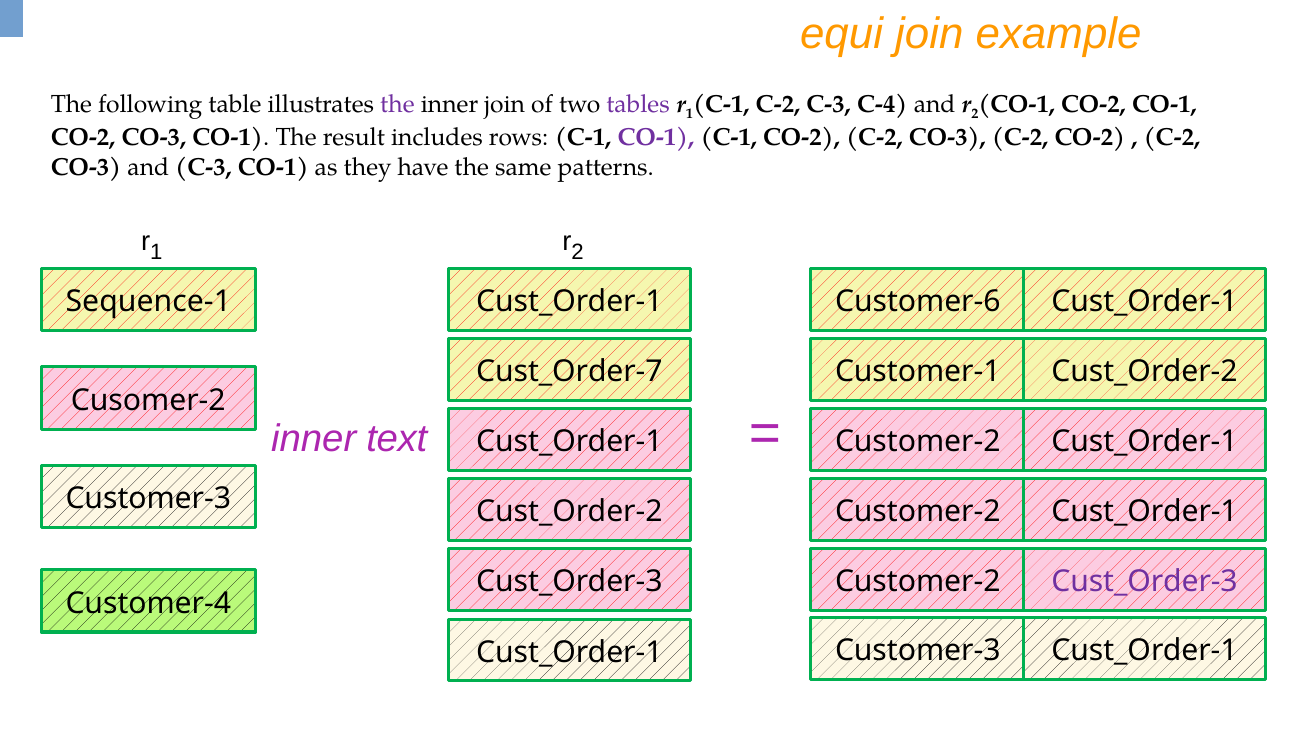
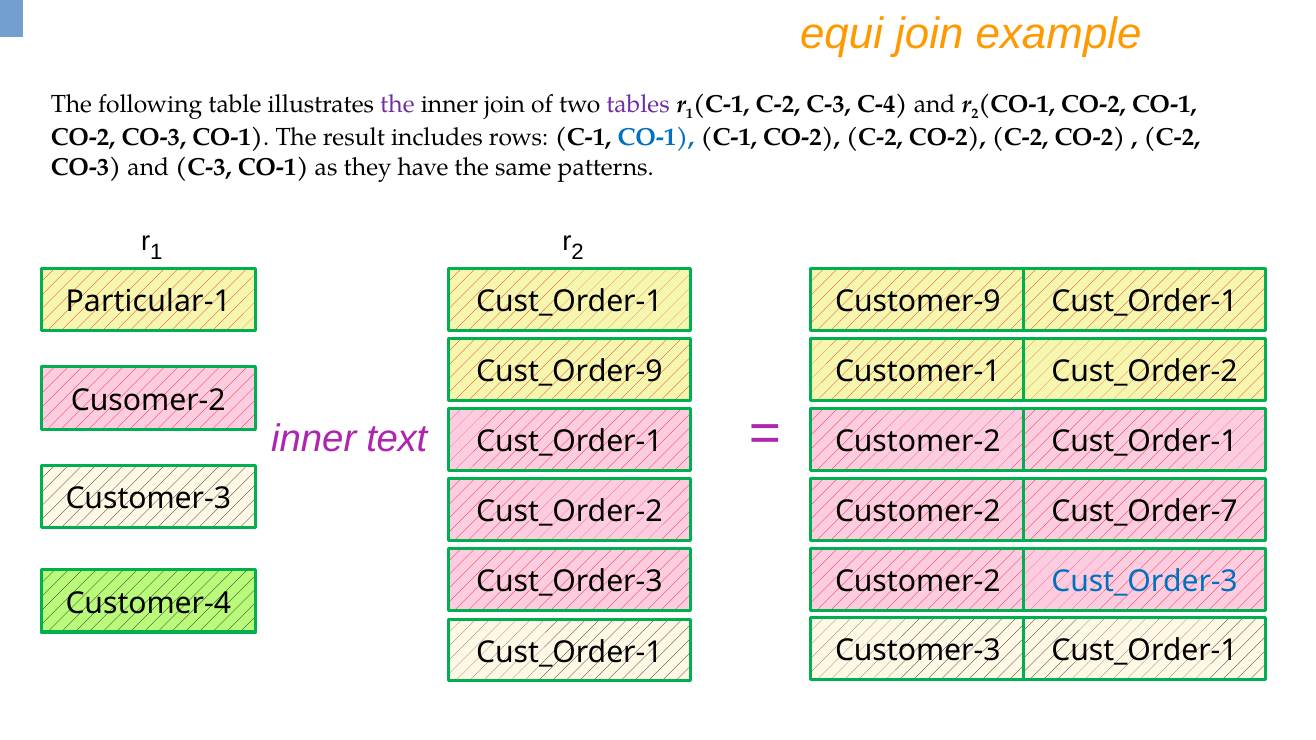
CO-1 at (656, 138) colour: purple -> blue
C-1 CO-2 C-2 CO-3: CO-3 -> CO-2
Sequence-1: Sequence-1 -> Particular-1
Customer-6: Customer-6 -> Customer-9
Cust_Order-7: Cust_Order-7 -> Cust_Order-9
Cust_Order-1 at (1145, 512): Cust_Order-1 -> Cust_Order-7
Cust_Order-3 at (1145, 582) colour: purple -> blue
